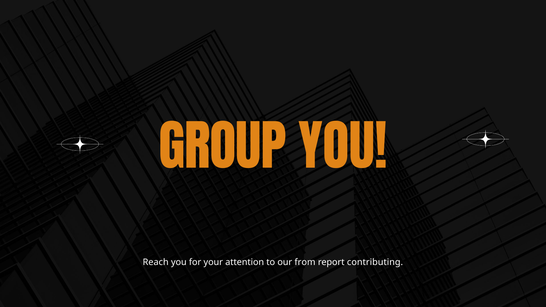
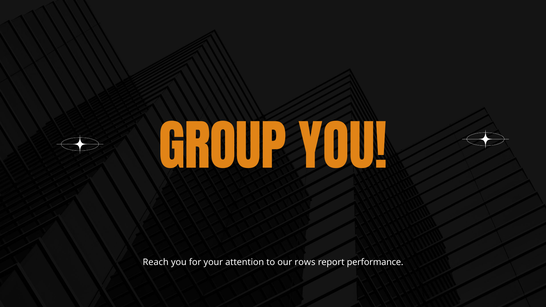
from: from -> rows
contributing: contributing -> performance
